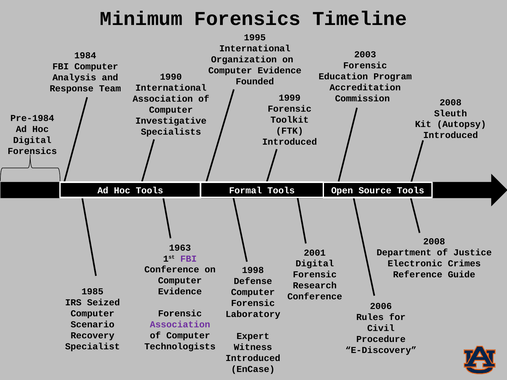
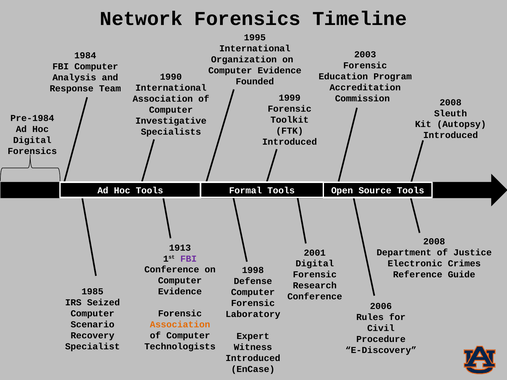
Minimum: Minimum -> Network
1963: 1963 -> 1913
Association at (180, 325) colour: purple -> orange
